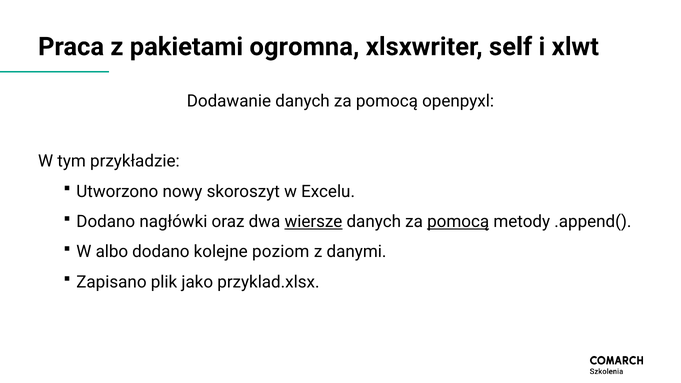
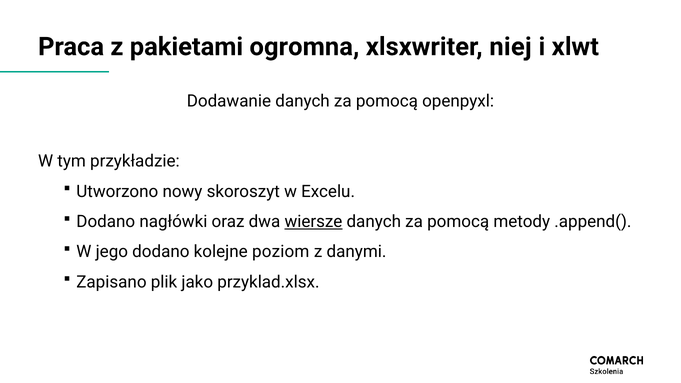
self: self -> niej
pomocą at (458, 222) underline: present -> none
albo: albo -> jego
